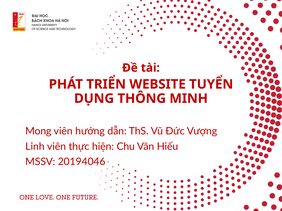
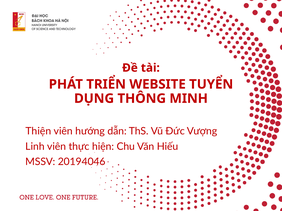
Mong: Mong -> Thiện
